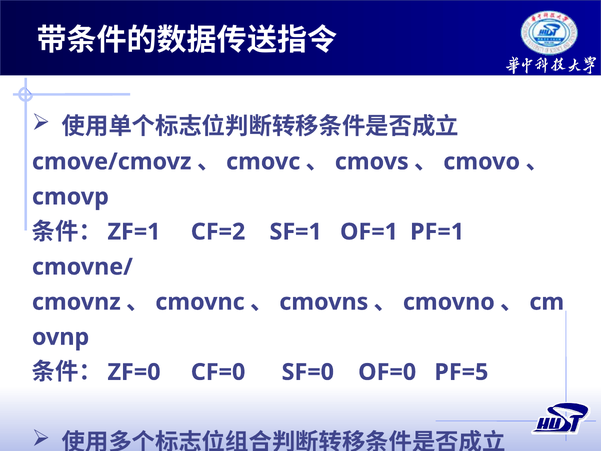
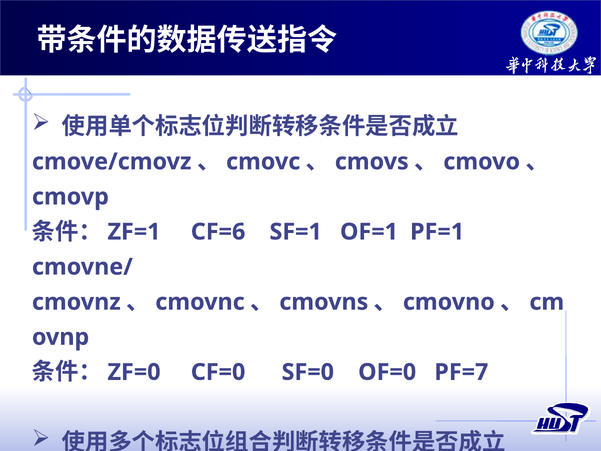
CF=2: CF=2 -> CF=6
PF=5: PF=5 -> PF=7
